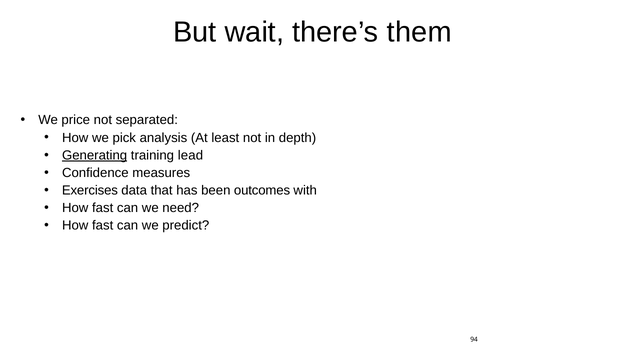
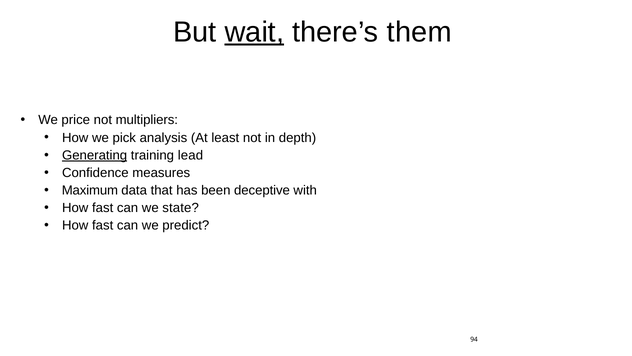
wait underline: none -> present
separated: separated -> multipliers
Exercises: Exercises -> Maximum
outcomes: outcomes -> deceptive
need: need -> state
